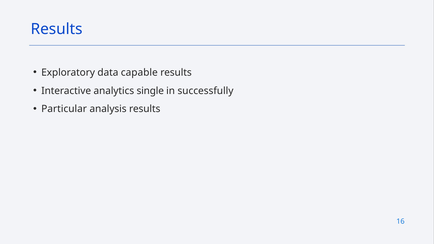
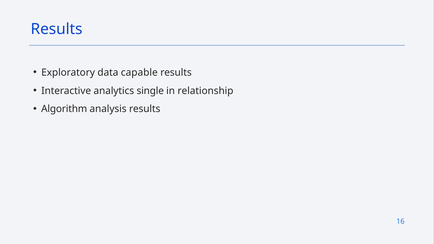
successfully: successfully -> relationship
Particular: Particular -> Algorithm
